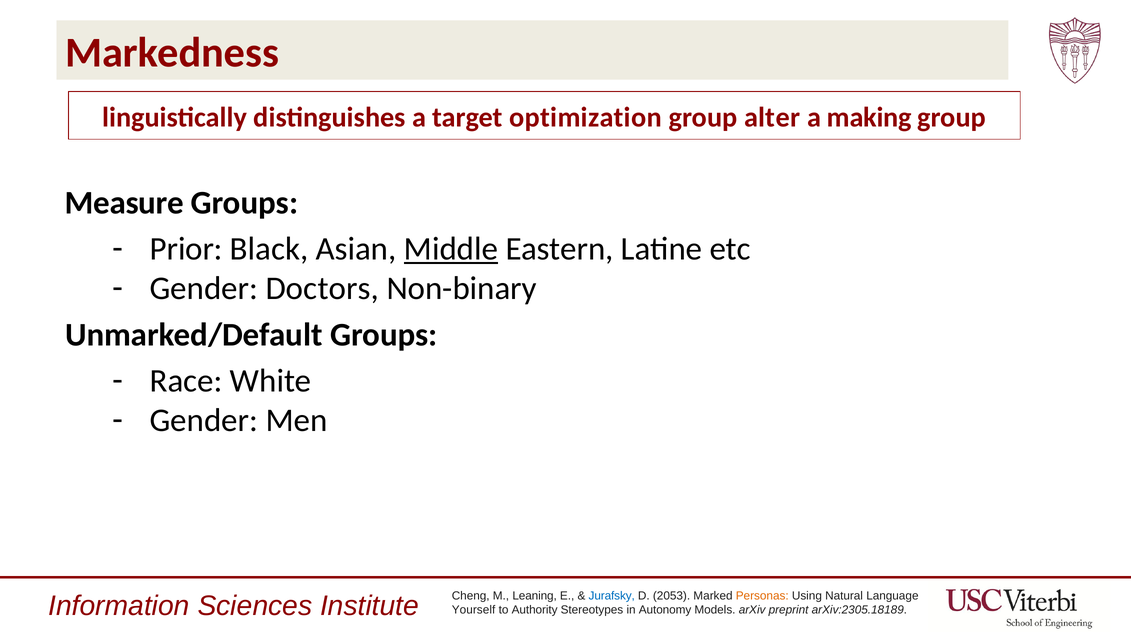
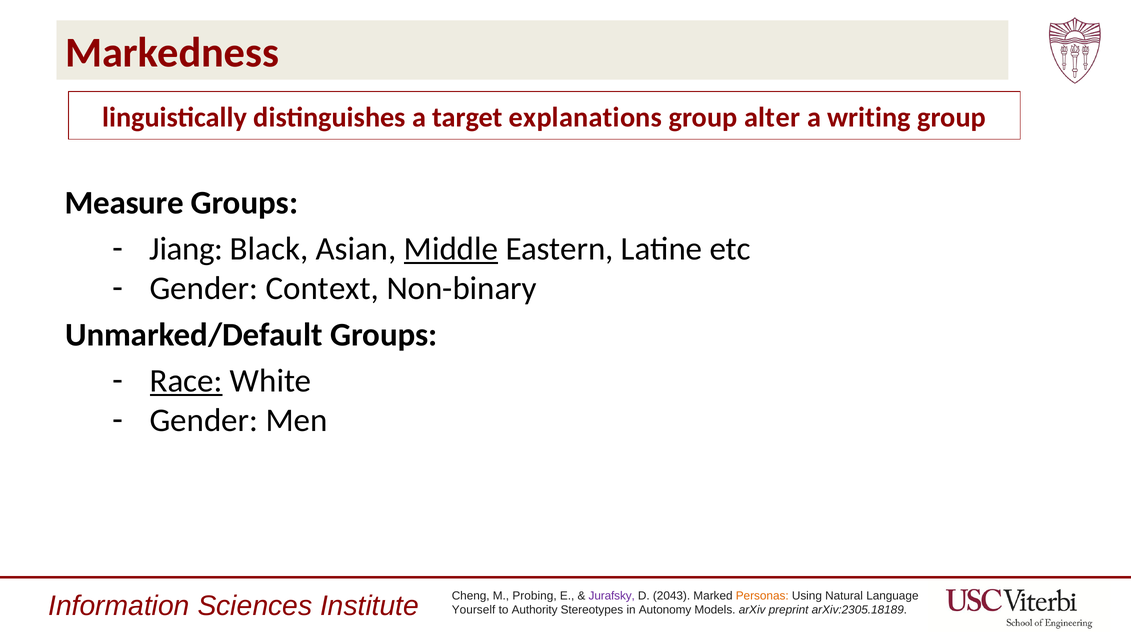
optimization: optimization -> explanations
making: making -> writing
Prior: Prior -> Jiang
Doctors: Doctors -> Context
Race underline: none -> present
Leaning: Leaning -> Probing
Jurafsky colour: blue -> purple
2053: 2053 -> 2043
